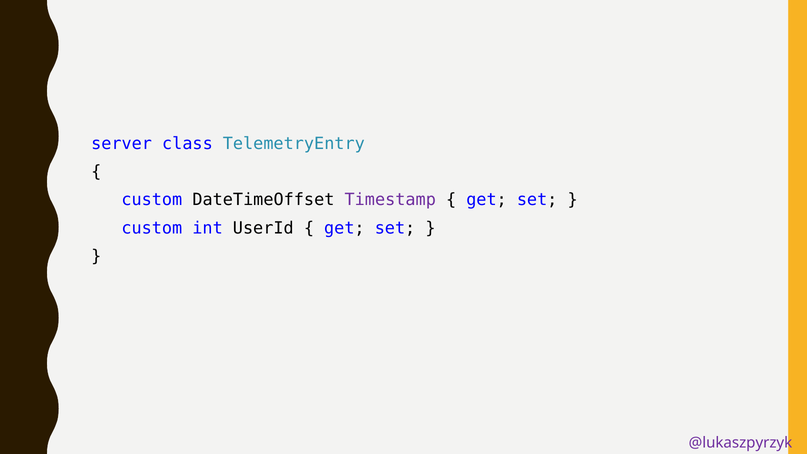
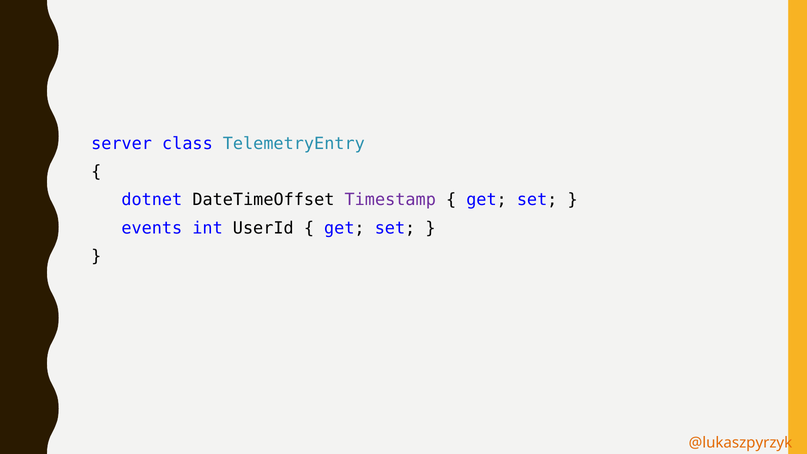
custom at (152, 200): custom -> dotnet
custom at (152, 228): custom -> events
@lukaszpyrzyk colour: purple -> orange
